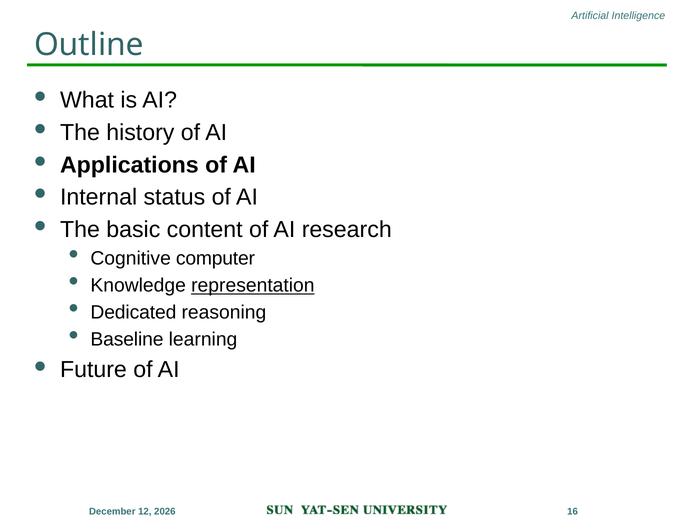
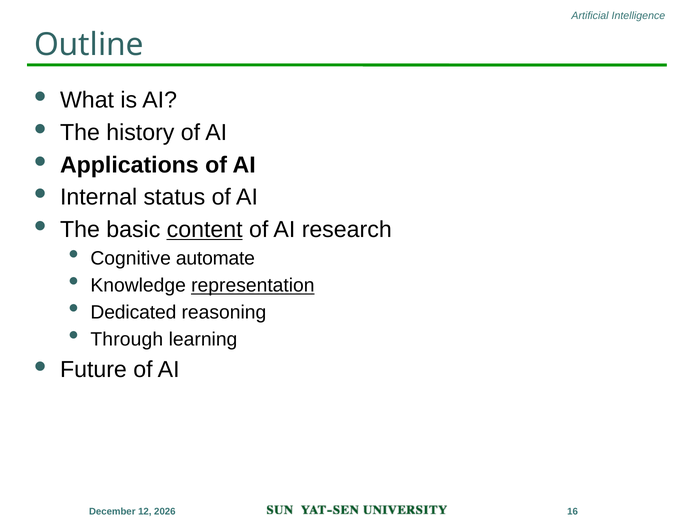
content underline: none -> present
computer: computer -> automate
Baseline: Baseline -> Through
